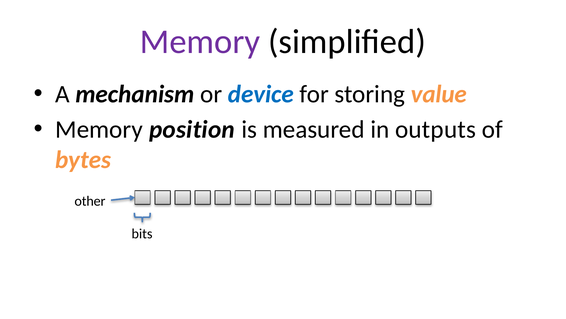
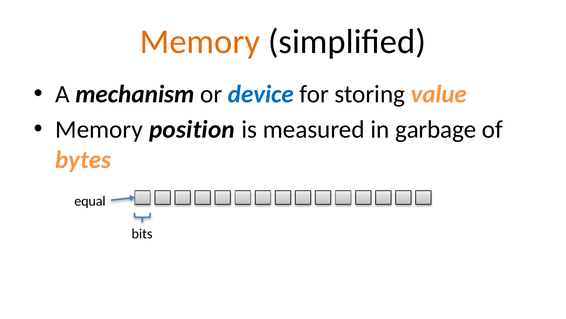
Memory at (200, 42) colour: purple -> orange
outputs: outputs -> garbage
other: other -> equal
